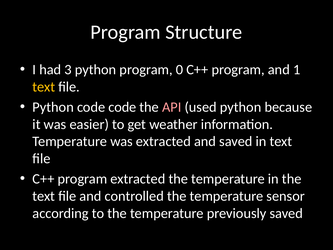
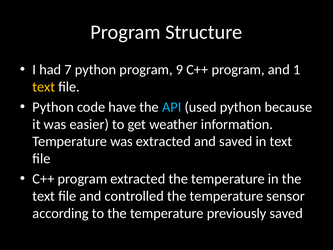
3: 3 -> 7
0: 0 -> 9
code code: code -> have
API colour: pink -> light blue
